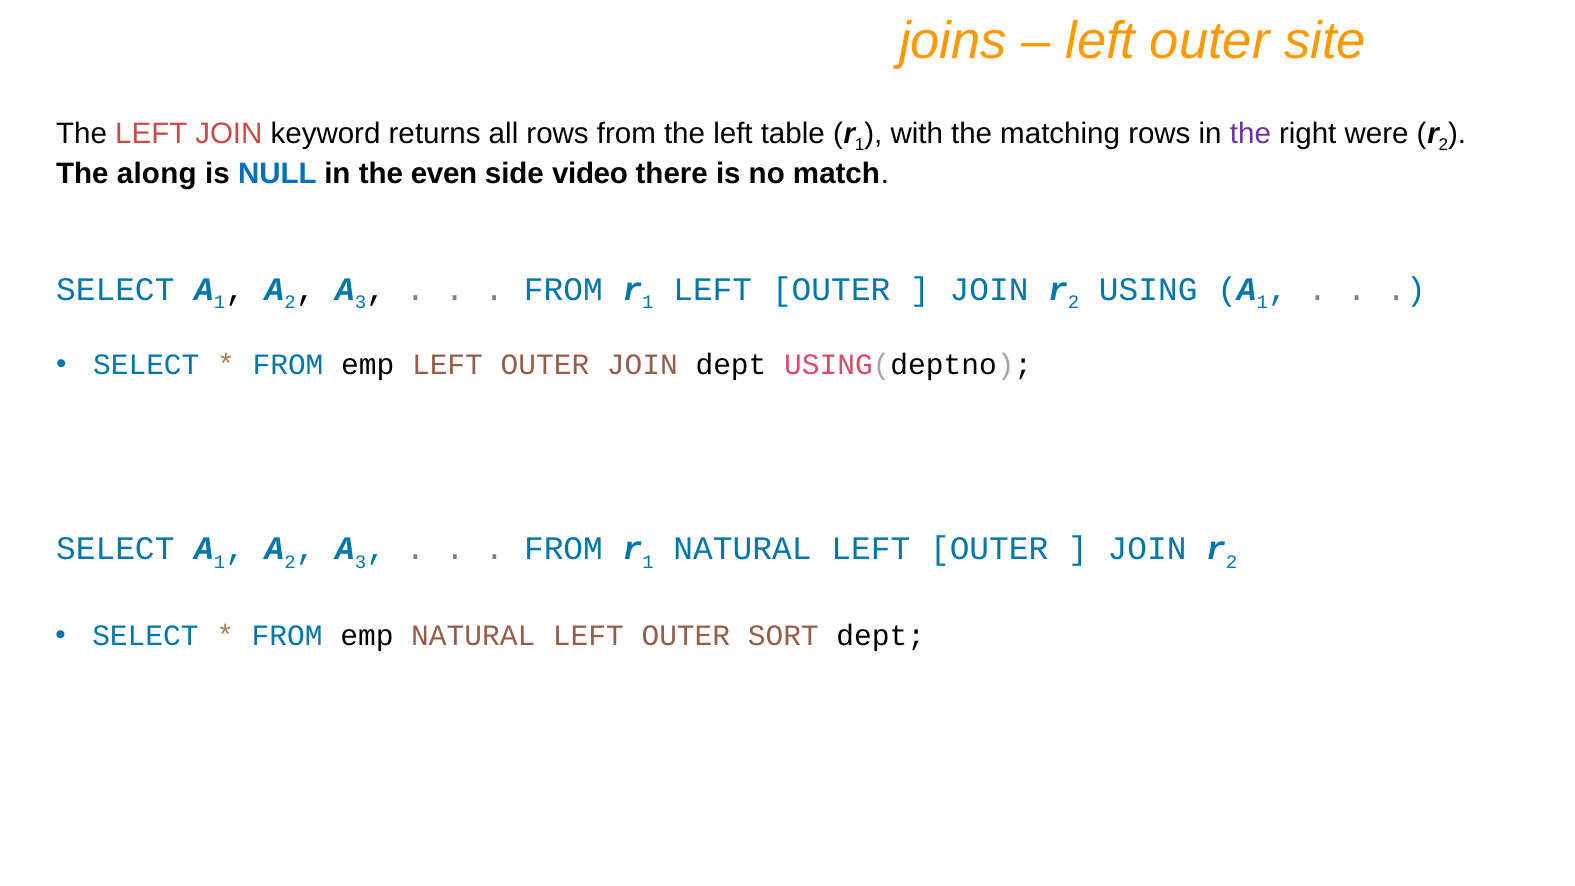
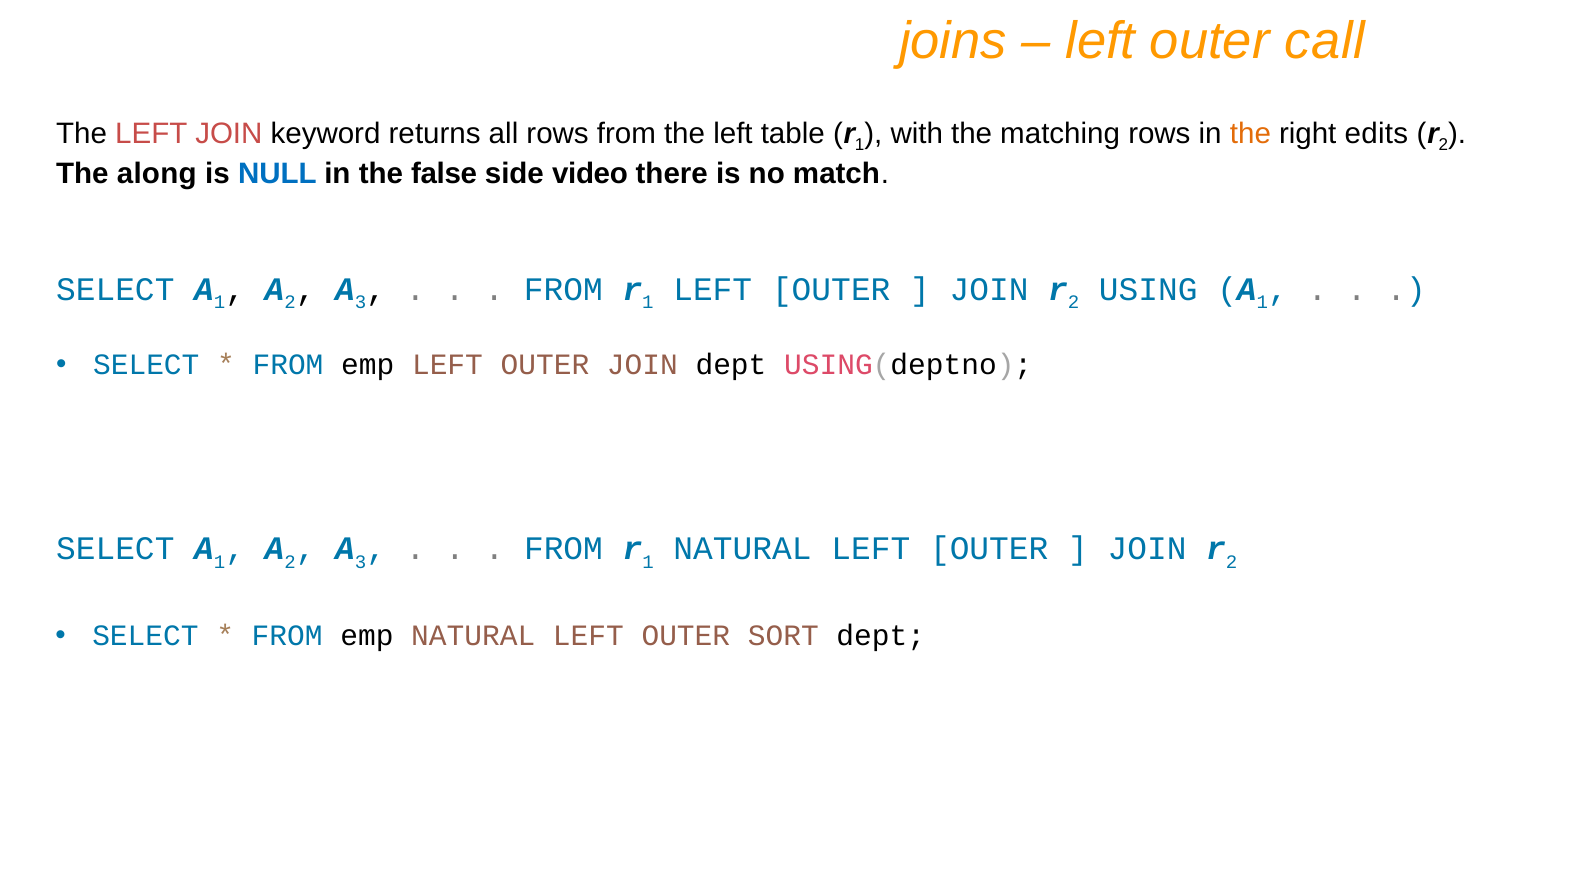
site: site -> call
the at (1250, 134) colour: purple -> orange
were: were -> edits
even: even -> false
